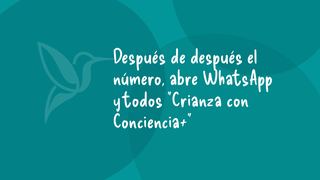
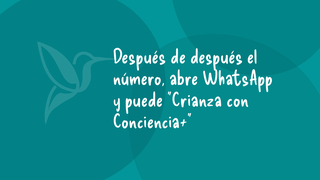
todos: todos -> puede
